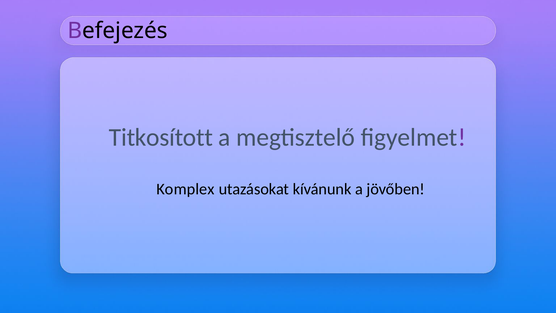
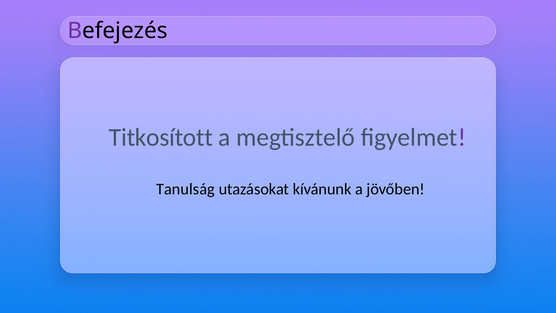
Komplex: Komplex -> Tanulság
